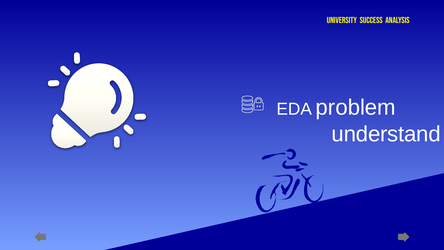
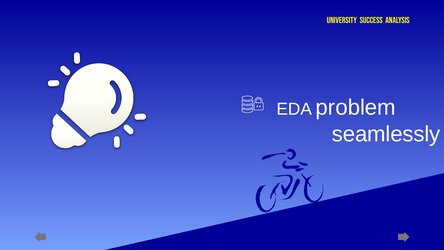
understand: understand -> seamlessly
